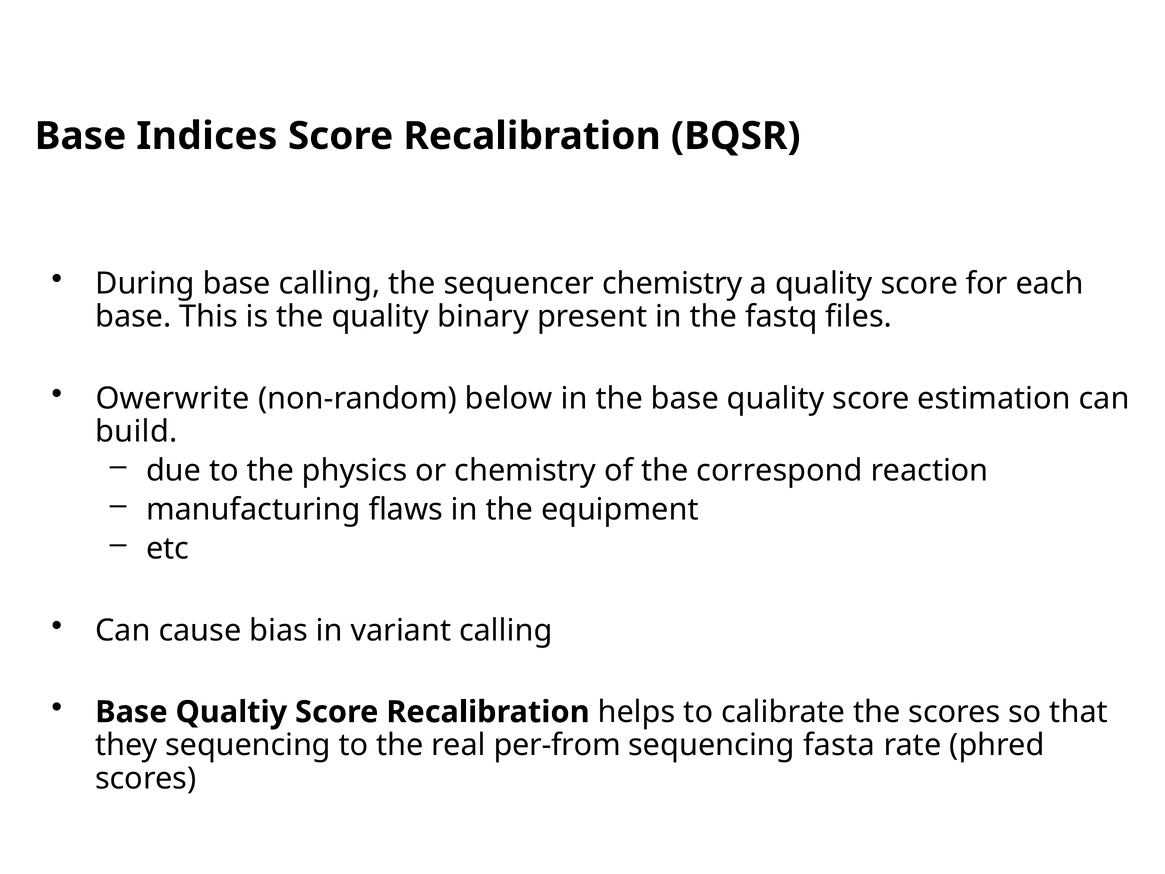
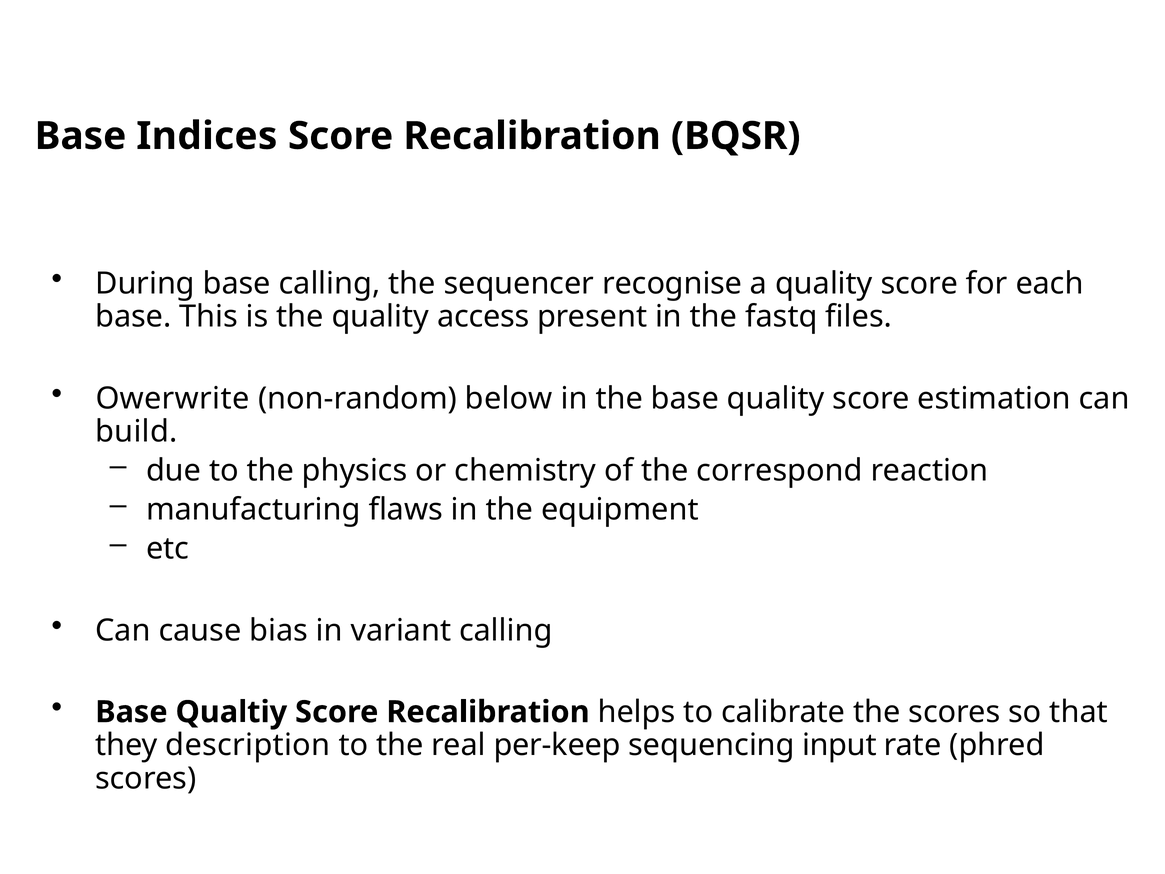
sequencer chemistry: chemistry -> recognise
binary: binary -> access
they sequencing: sequencing -> description
per-from: per-from -> per-keep
fasta: fasta -> input
